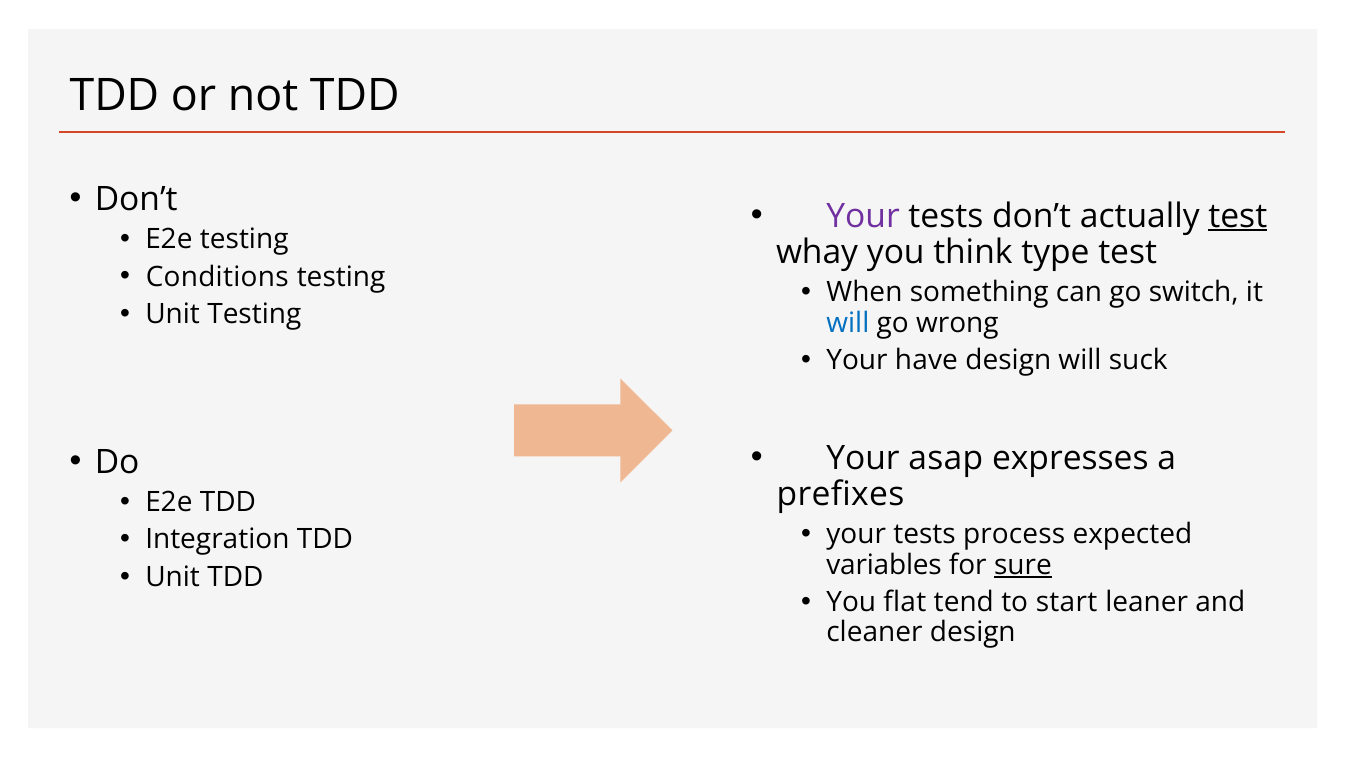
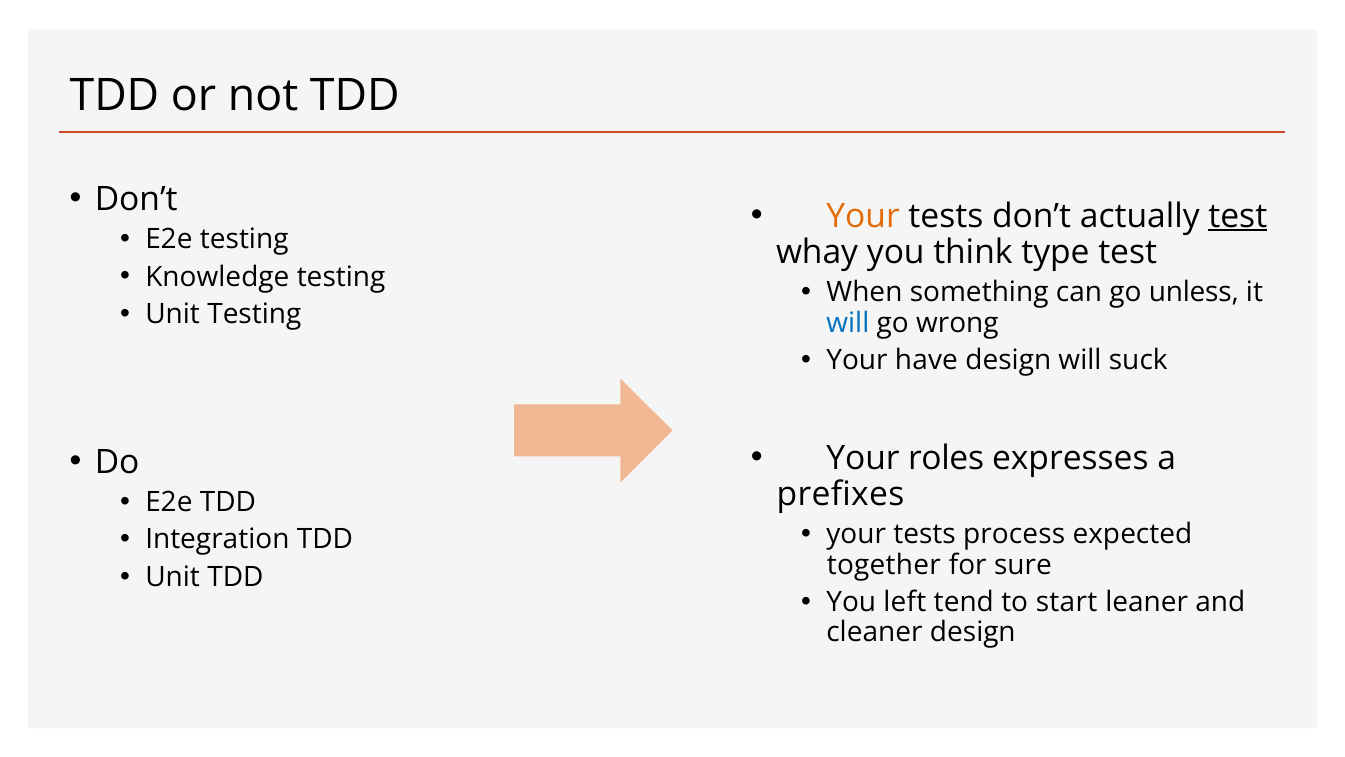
Your at (863, 216) colour: purple -> orange
Conditions: Conditions -> Knowledge
switch: switch -> unless
asap: asap -> roles
variables: variables -> together
sure underline: present -> none
flat: flat -> left
